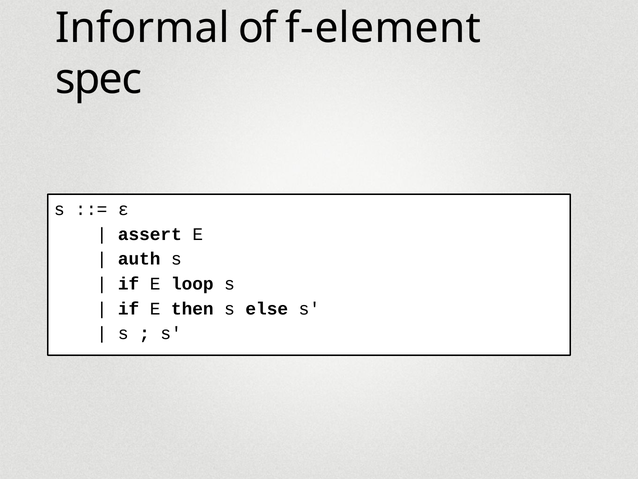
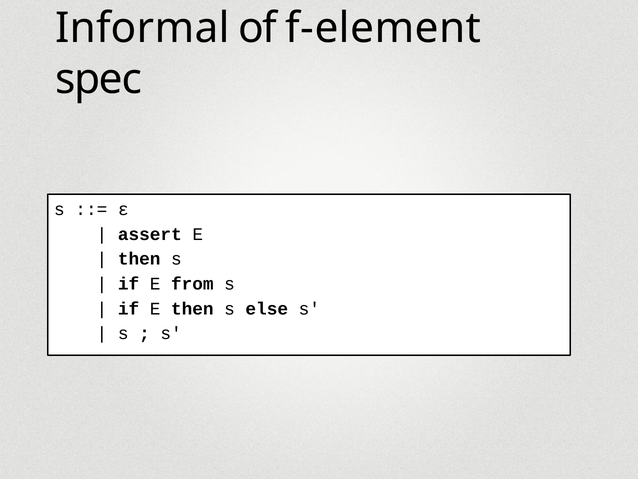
auth at (139, 259): auth -> then
loop: loop -> from
